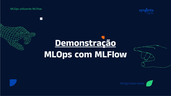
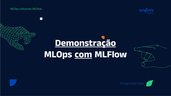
com underline: none -> present
